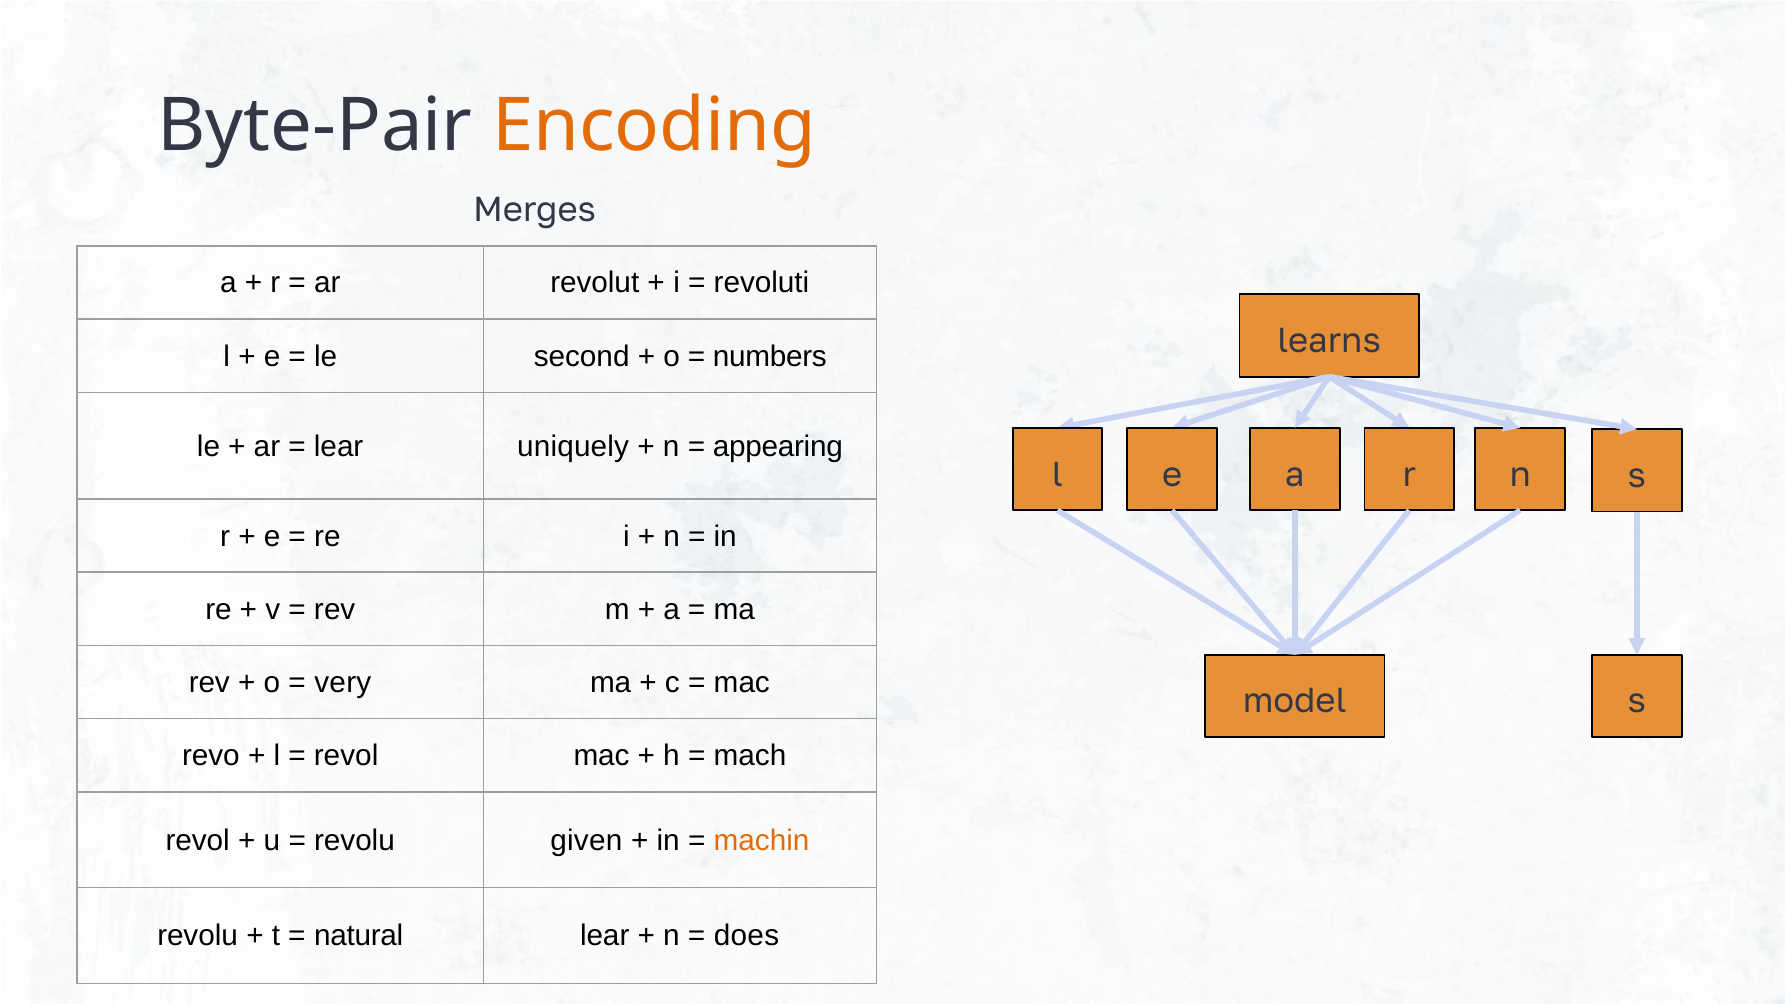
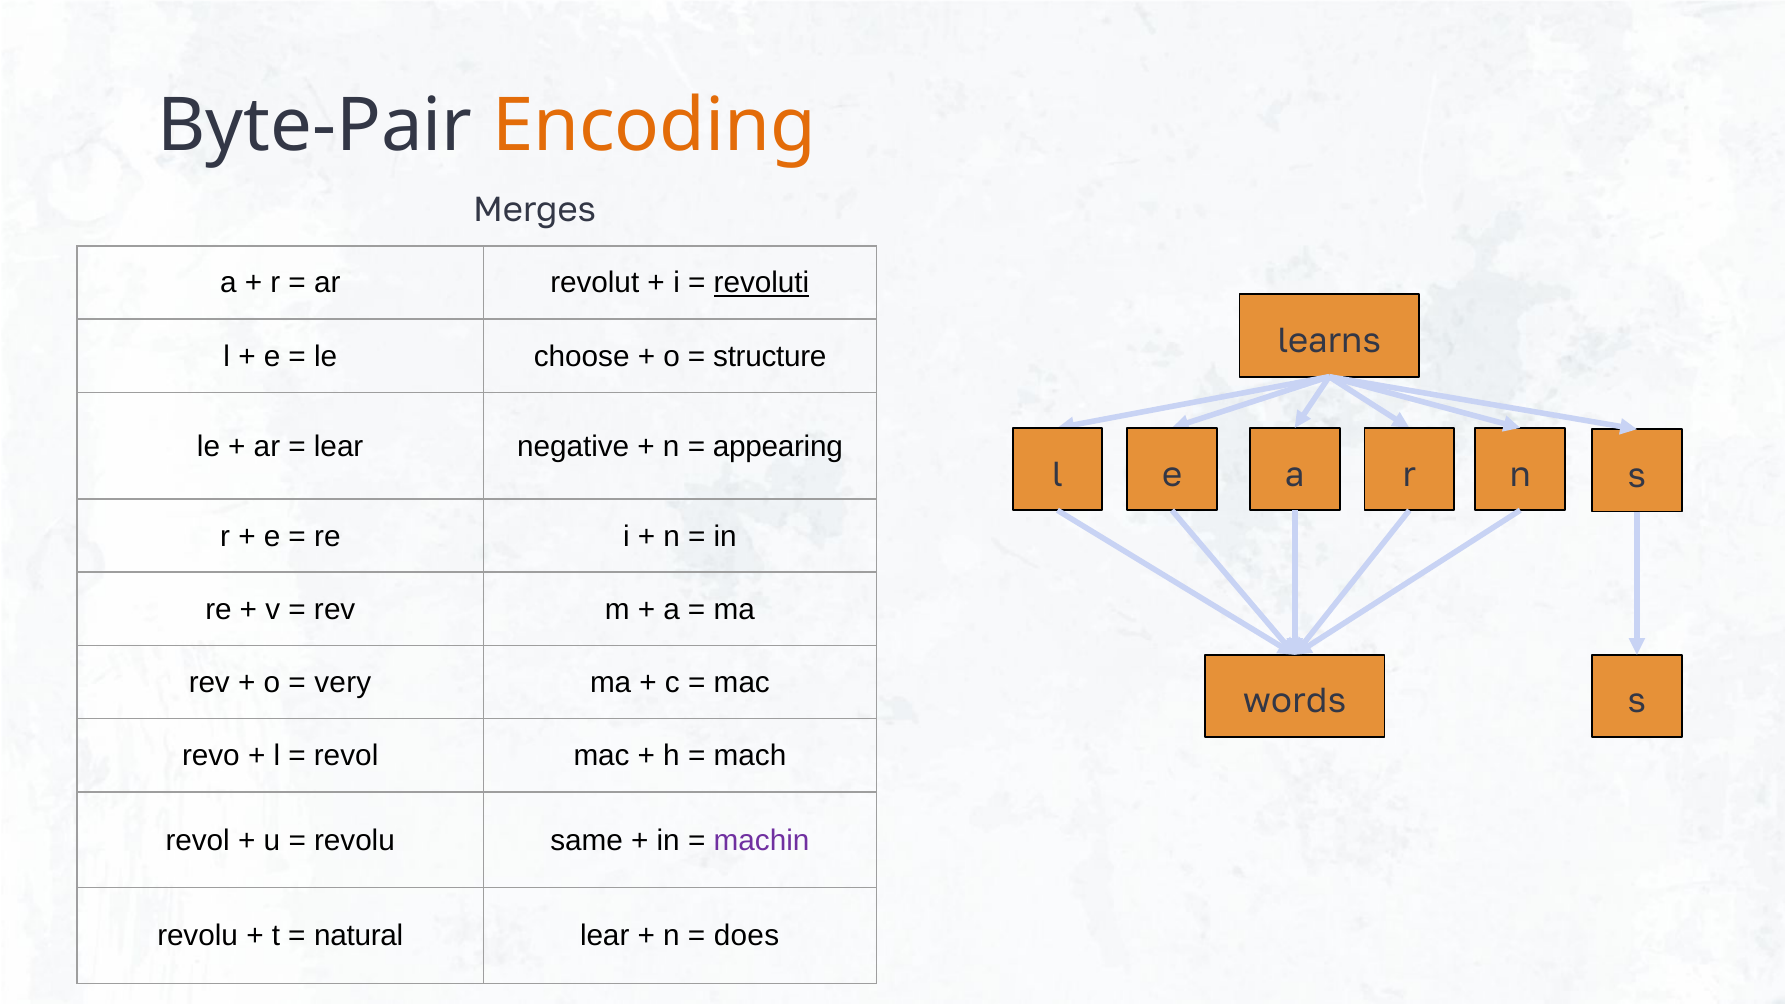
revoluti underline: none -> present
second: second -> choose
numbers: numbers -> structure
uniquely: uniquely -> negative
model: model -> words
given: given -> same
machin colour: orange -> purple
